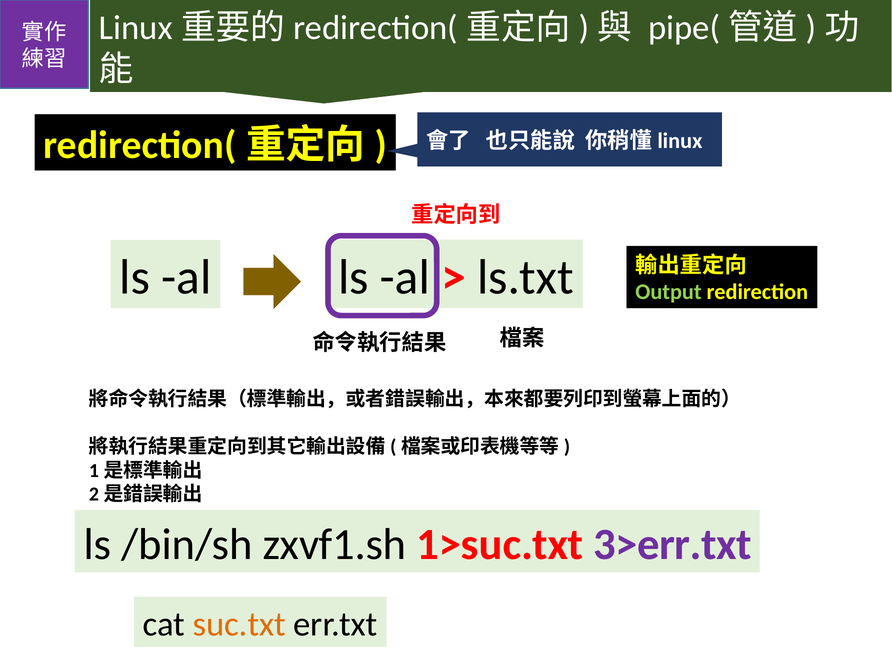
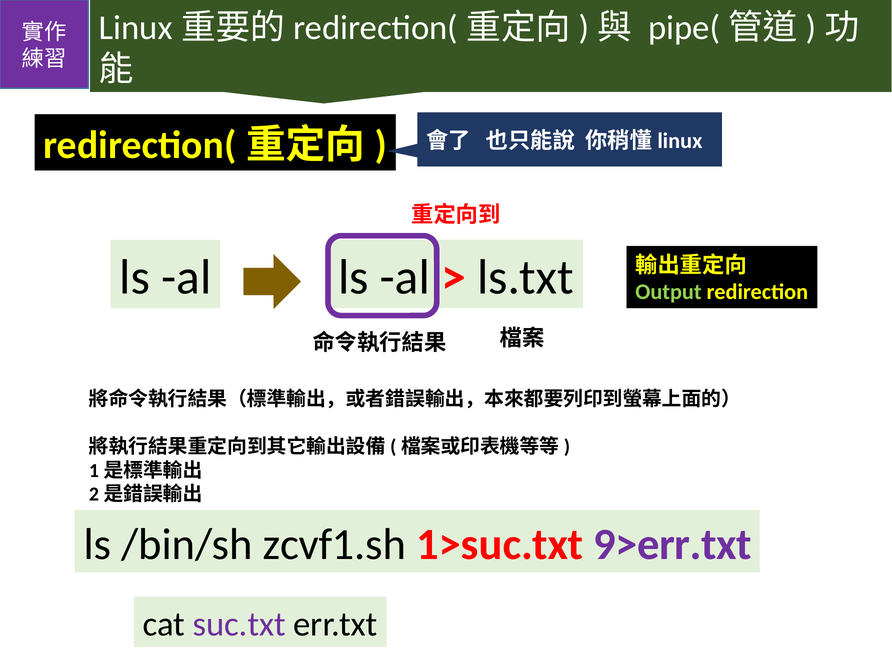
zxvf1.sh: zxvf1.sh -> zcvf1.sh
3>err.txt: 3>err.txt -> 9>err.txt
suc.txt colour: orange -> purple
